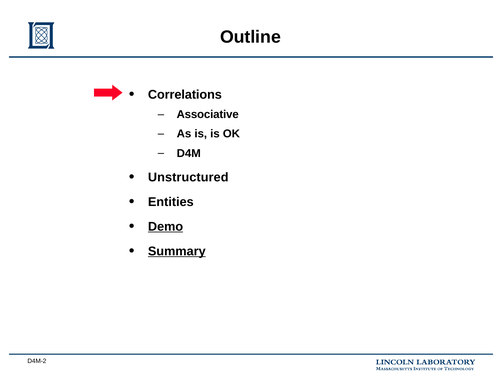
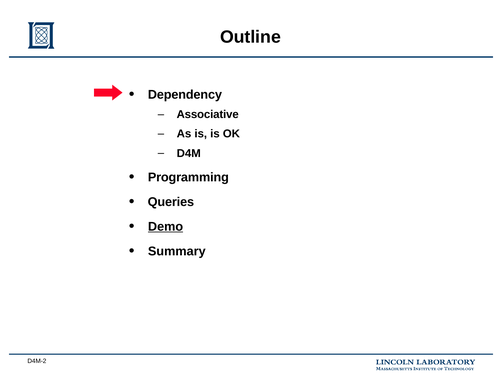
Correlations: Correlations -> Dependency
Unstructured: Unstructured -> Programming
Entities: Entities -> Queries
Summary underline: present -> none
